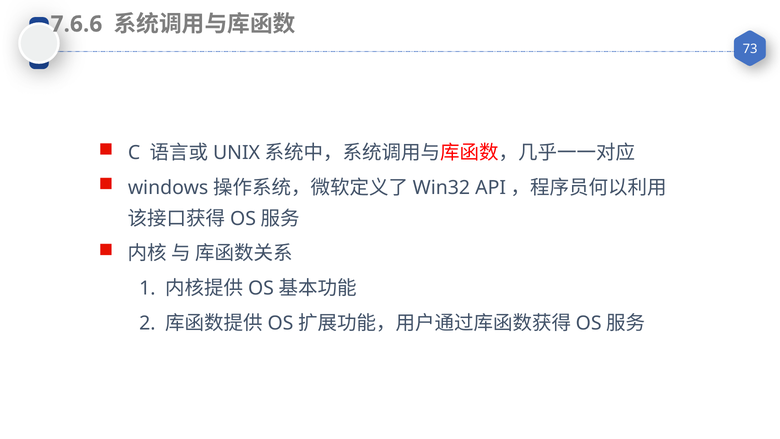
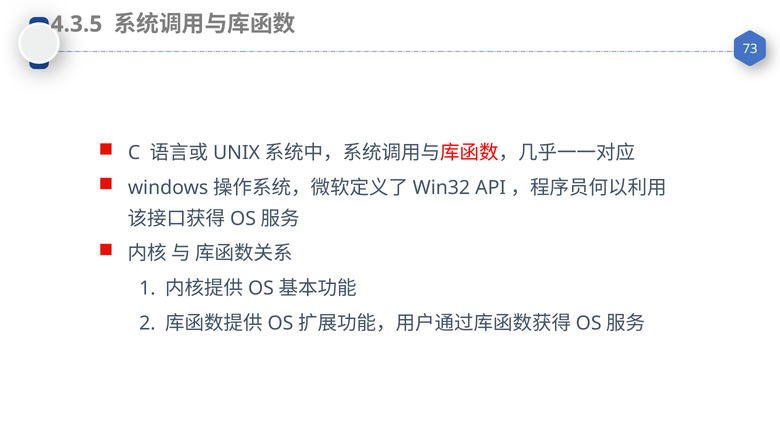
7.6.6: 7.6.6 -> 4.3.5
